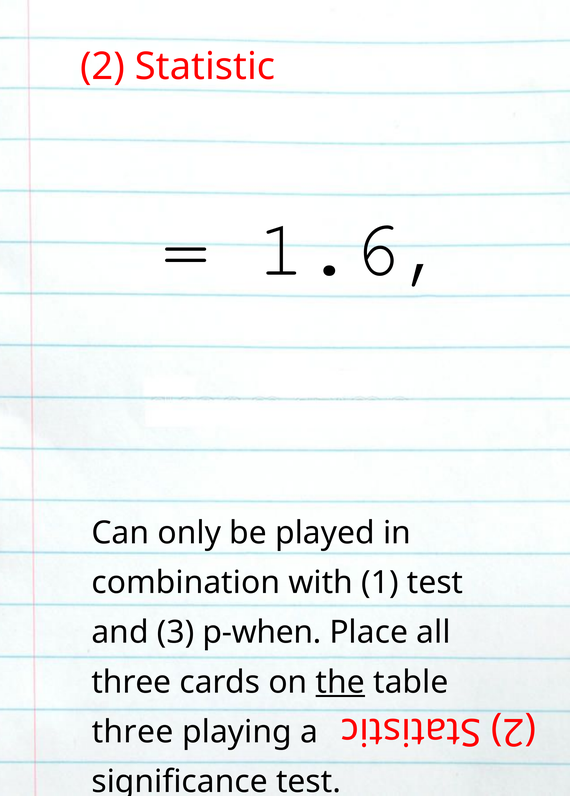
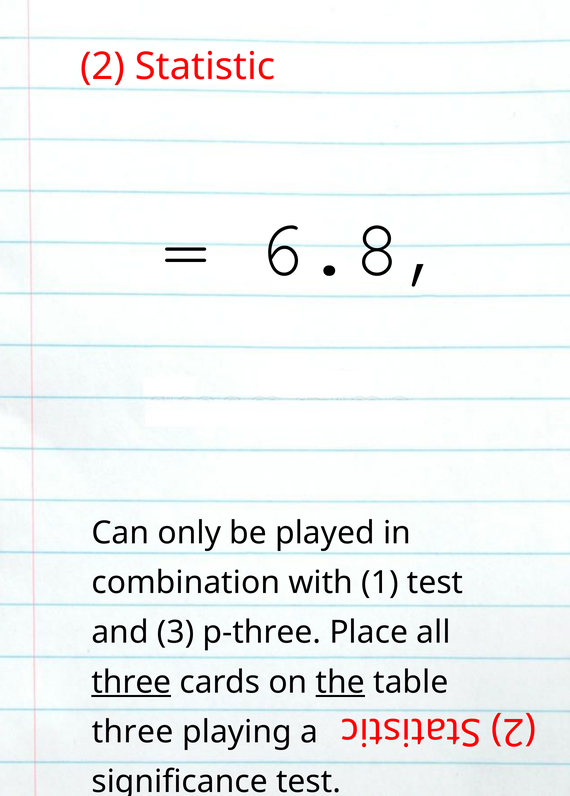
1.6: 1.6 -> 6.8
p-when: p-when -> p-three
three at (131, 682) underline: none -> present
